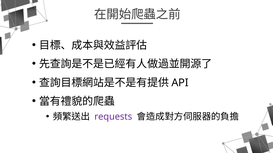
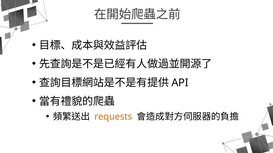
requests colour: purple -> orange
